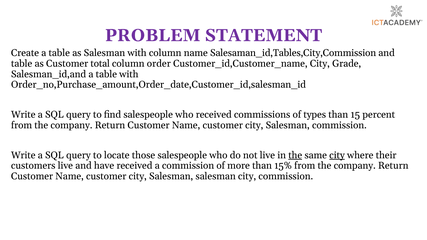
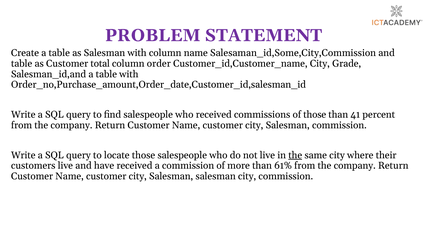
Salesaman_id,Tables,City,Commission: Salesaman_id,Tables,City,Commission -> Salesaman_id,Some,City,Commission
of types: types -> those
15: 15 -> 41
city at (337, 155) underline: present -> none
15%: 15% -> 61%
